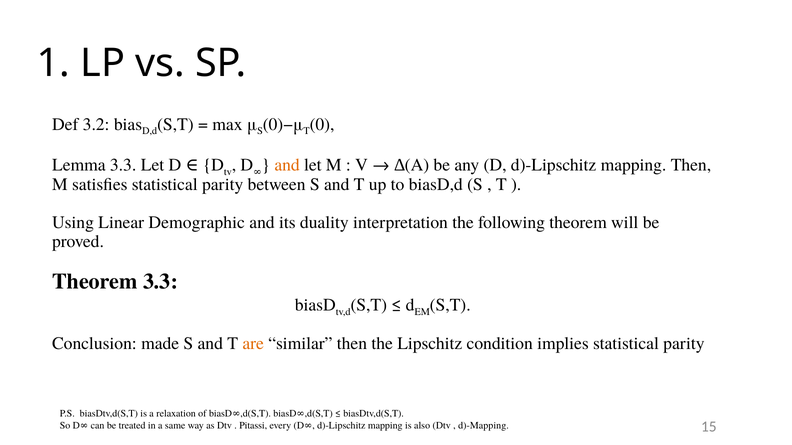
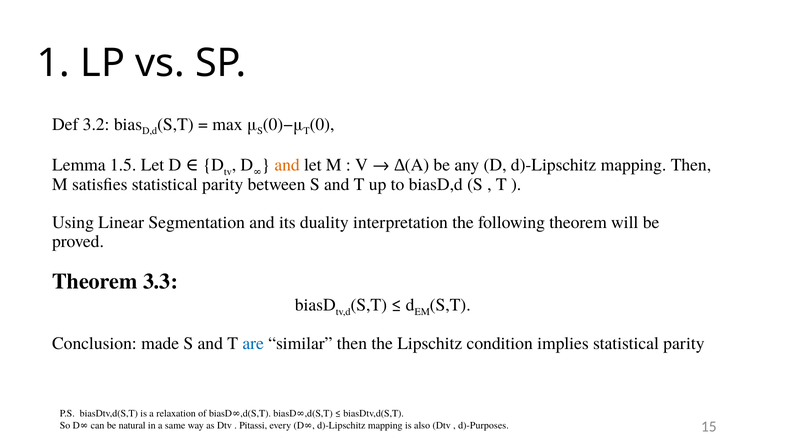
Lemma 3.3: 3.3 -> 1.5
Demographic: Demographic -> Segmentation
are colour: orange -> blue
treated: treated -> natural
d)-Mapping: d)-Mapping -> d)-Purposes
